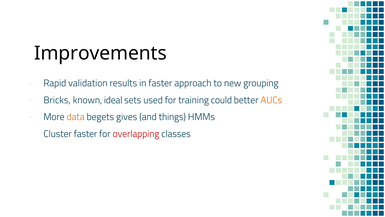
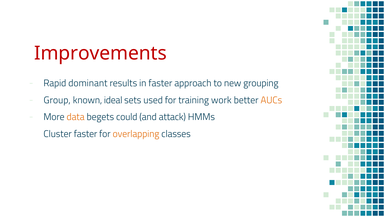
Improvements colour: black -> red
validation: validation -> dominant
Bricks: Bricks -> Group
could: could -> work
gives: gives -> could
things: things -> attack
overlapping colour: red -> orange
